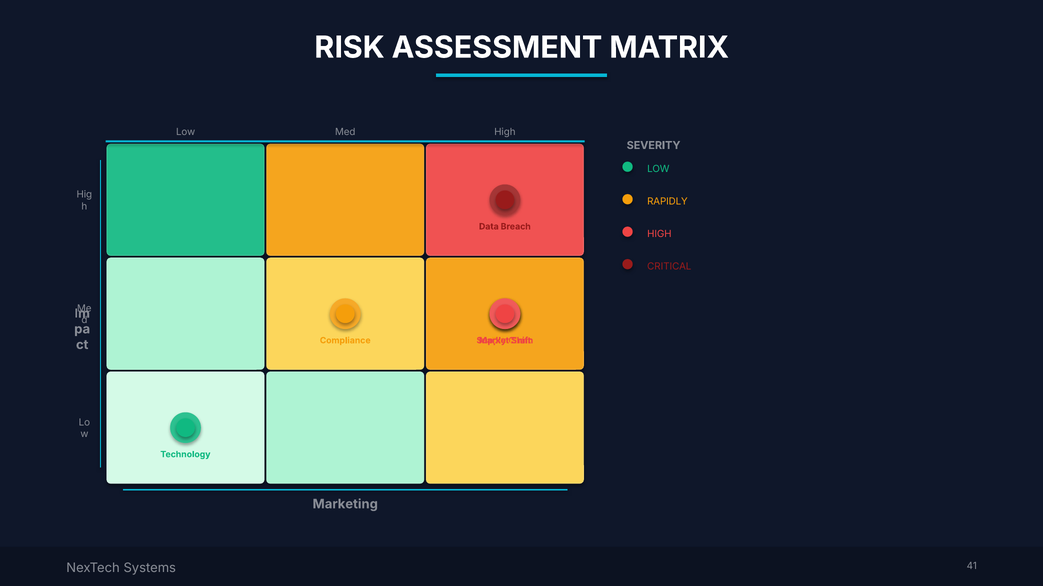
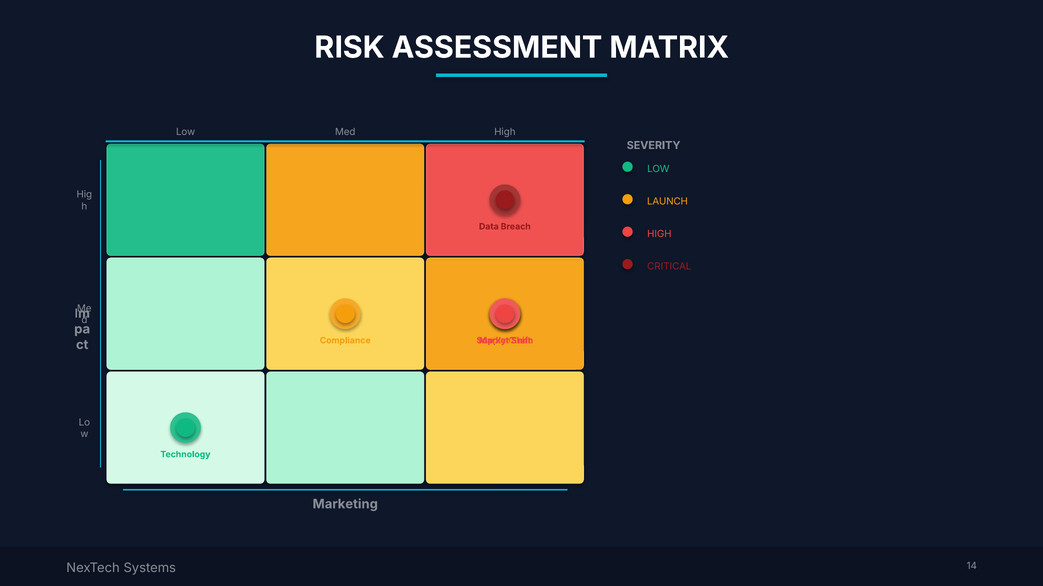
RAPIDLY: RAPIDLY -> LAUNCH
41: 41 -> 14
